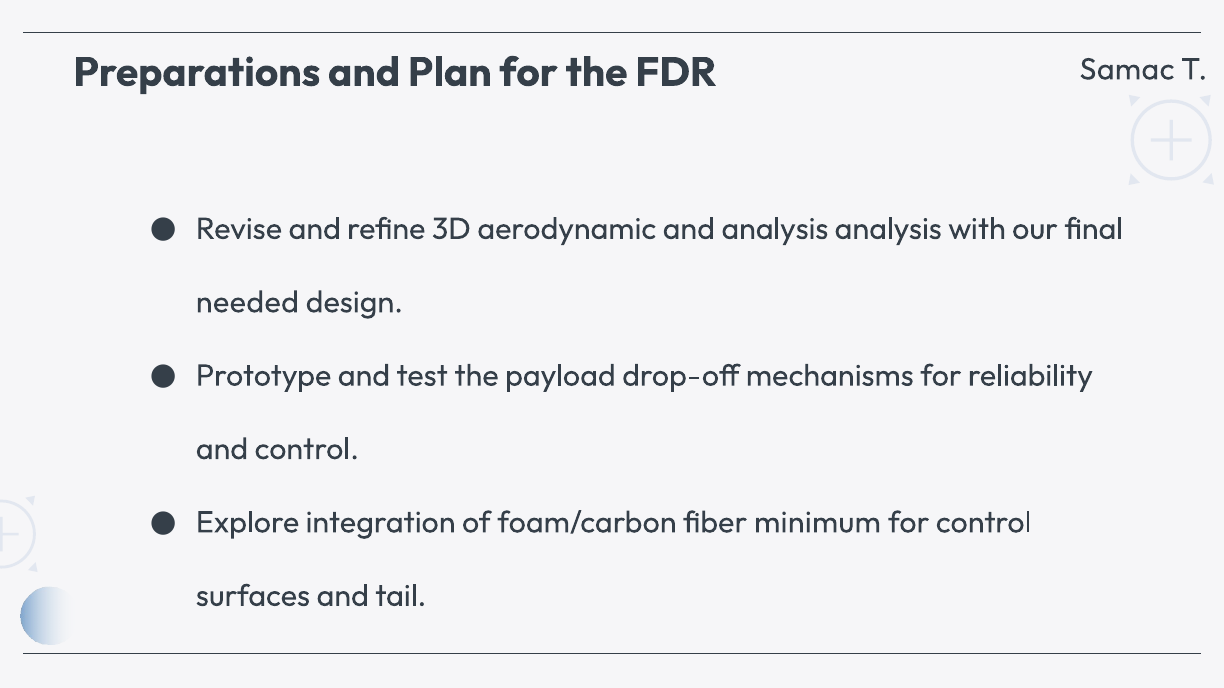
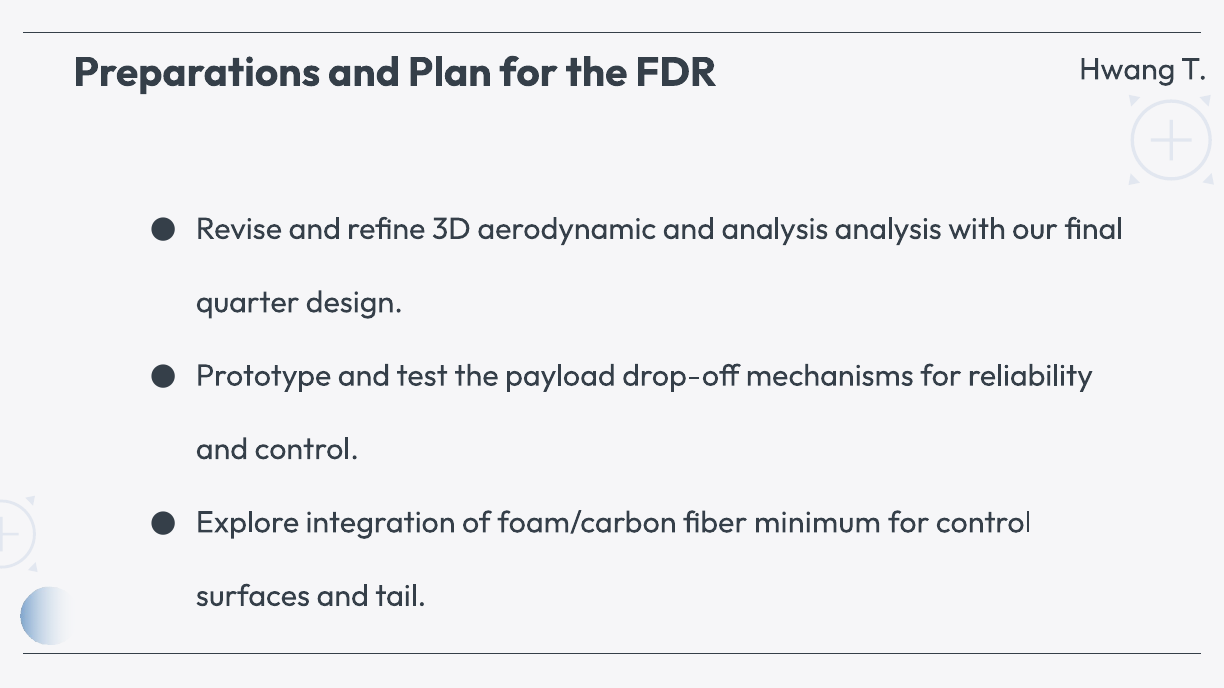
Samac: Samac -> Hwang
needed: needed -> quarter
